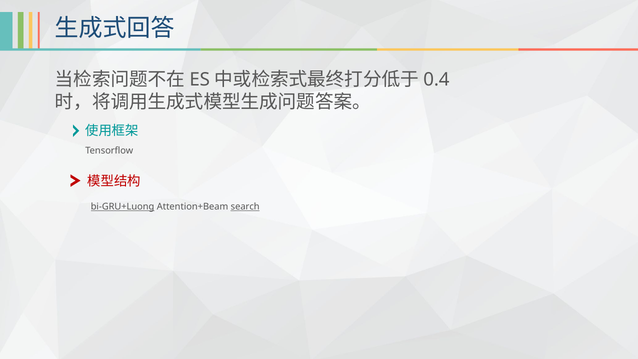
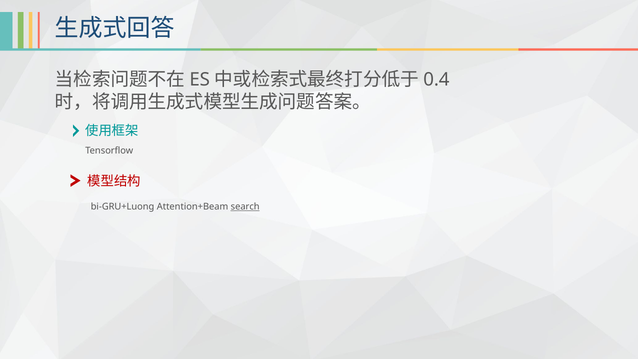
bi-GRU+Luong underline: present -> none
